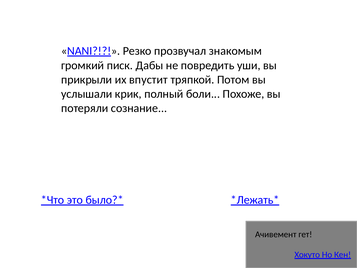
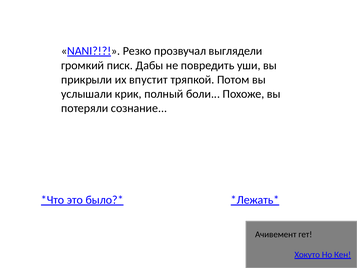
знакомым: знакомым -> выглядели
